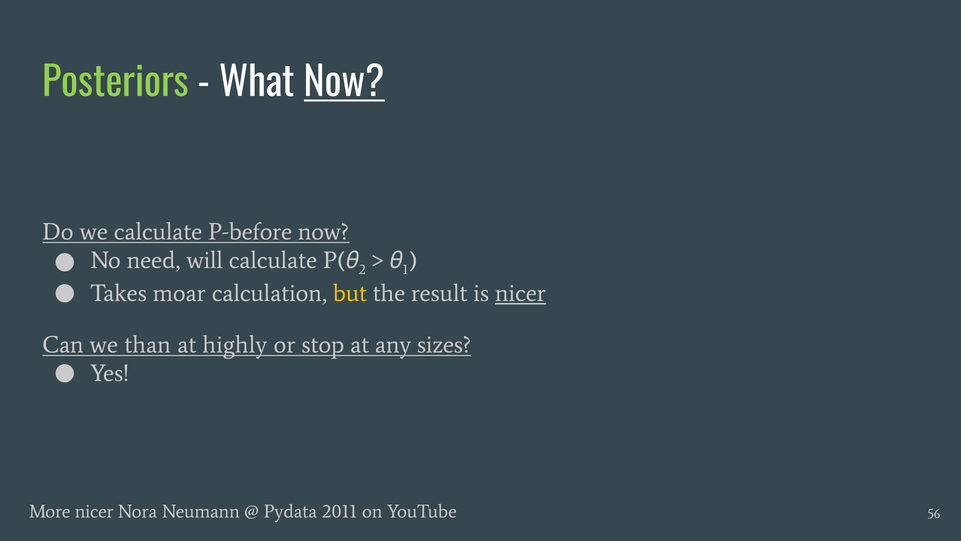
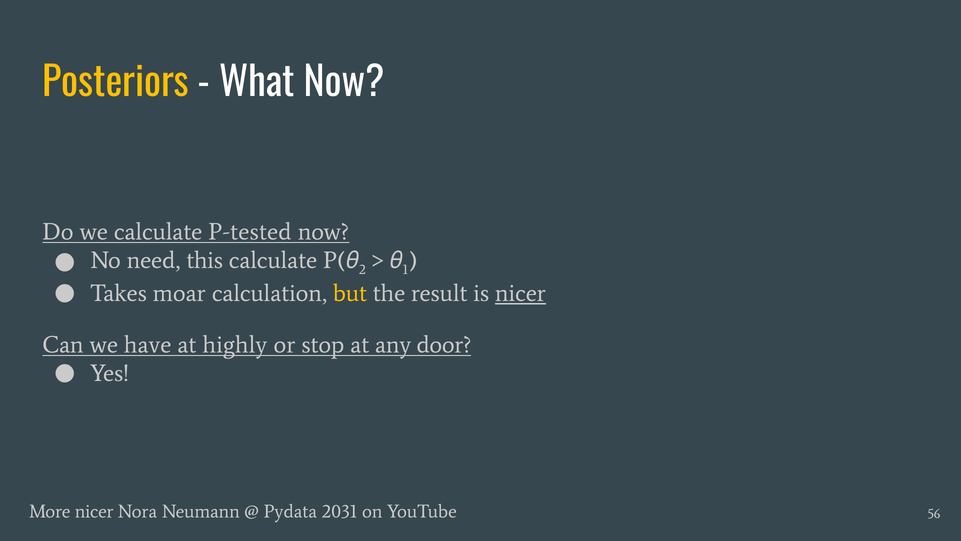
Posteriors colour: light green -> yellow
Now at (344, 83) underline: present -> none
P-before: P-before -> P-tested
will: will -> this
than: than -> have
sizes: sizes -> door
2011: 2011 -> 2031
